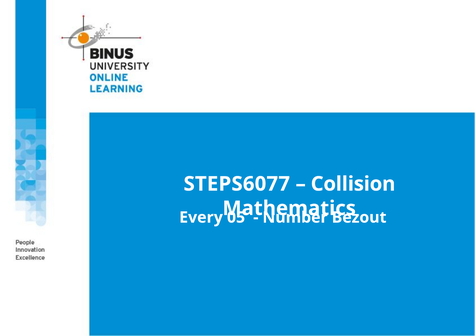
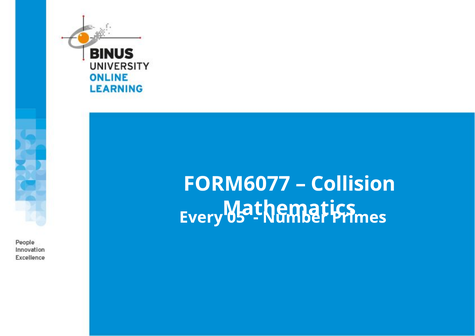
STEPS6077: STEPS6077 -> FORM6077
Bezout: Bezout -> Primes
